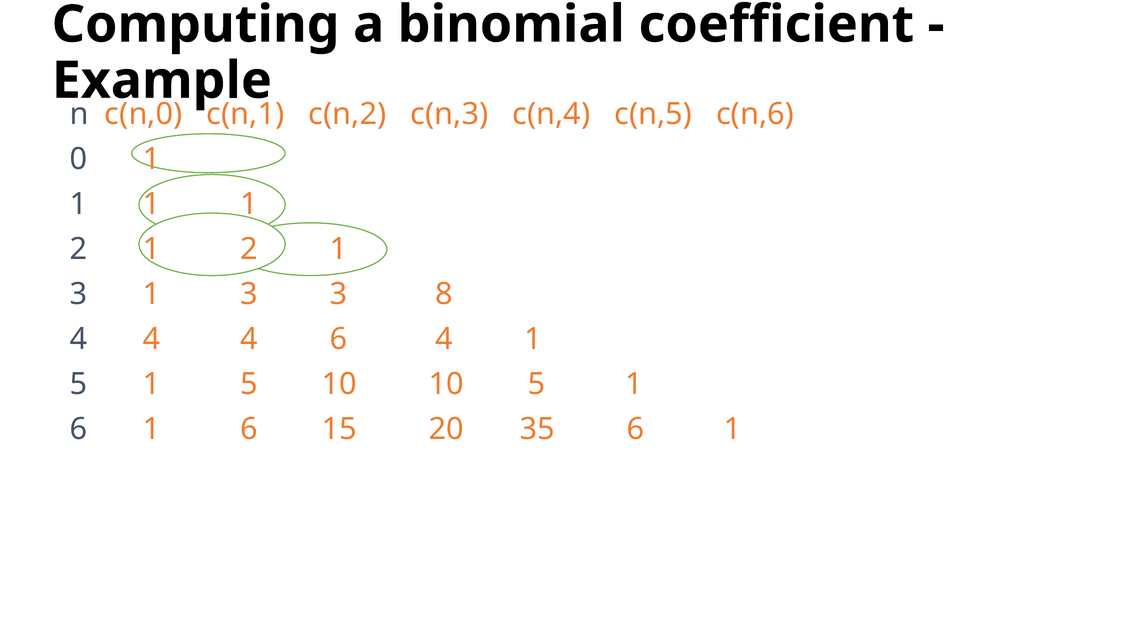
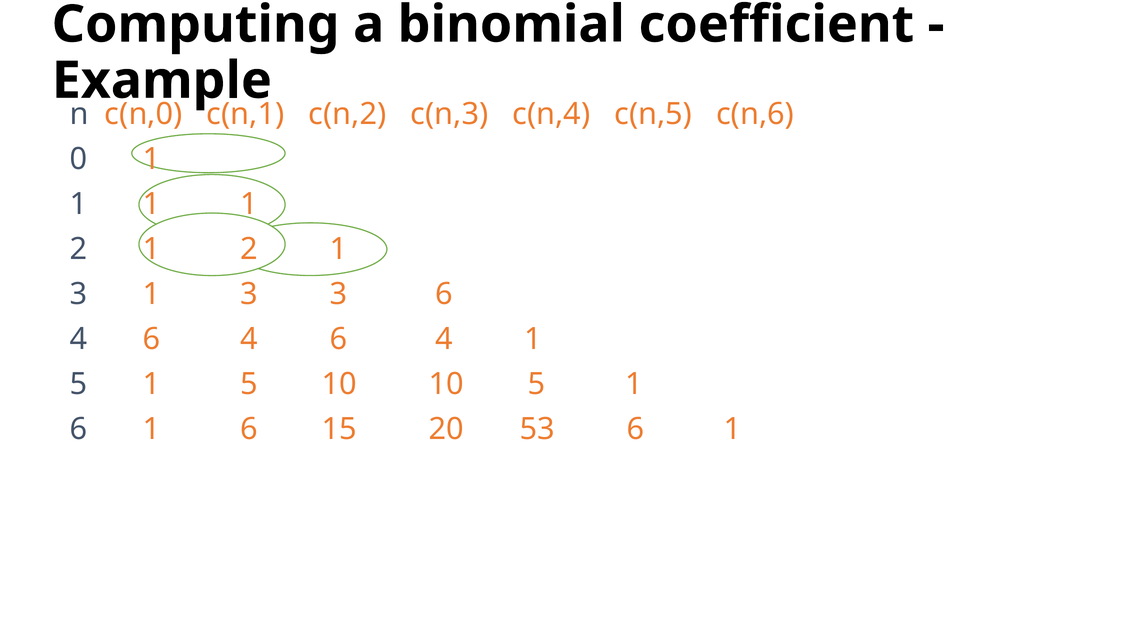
3 8: 8 -> 6
4 at (152, 339): 4 -> 6
35: 35 -> 53
